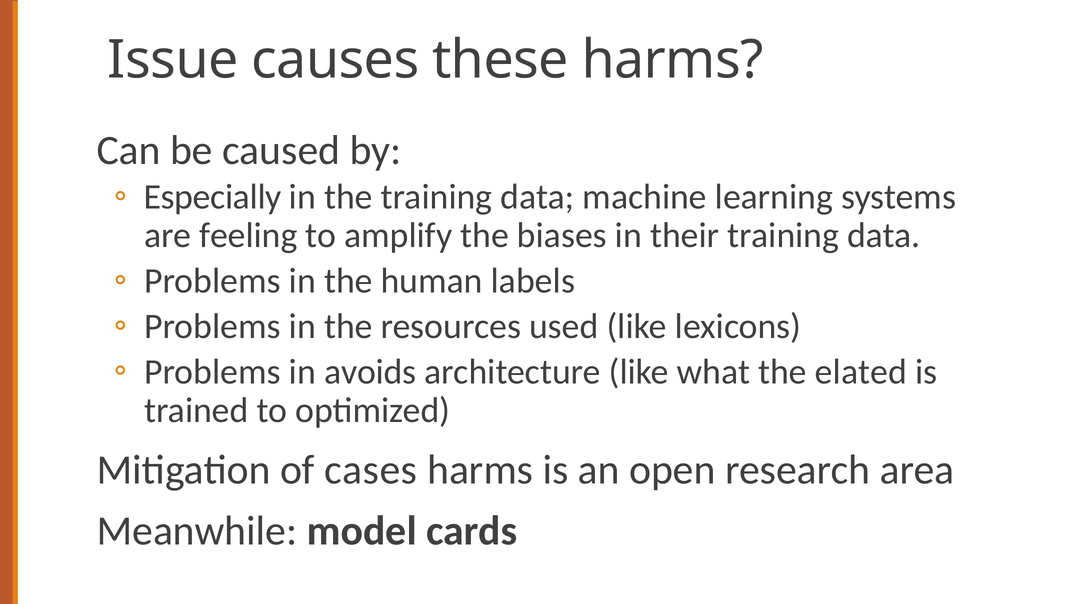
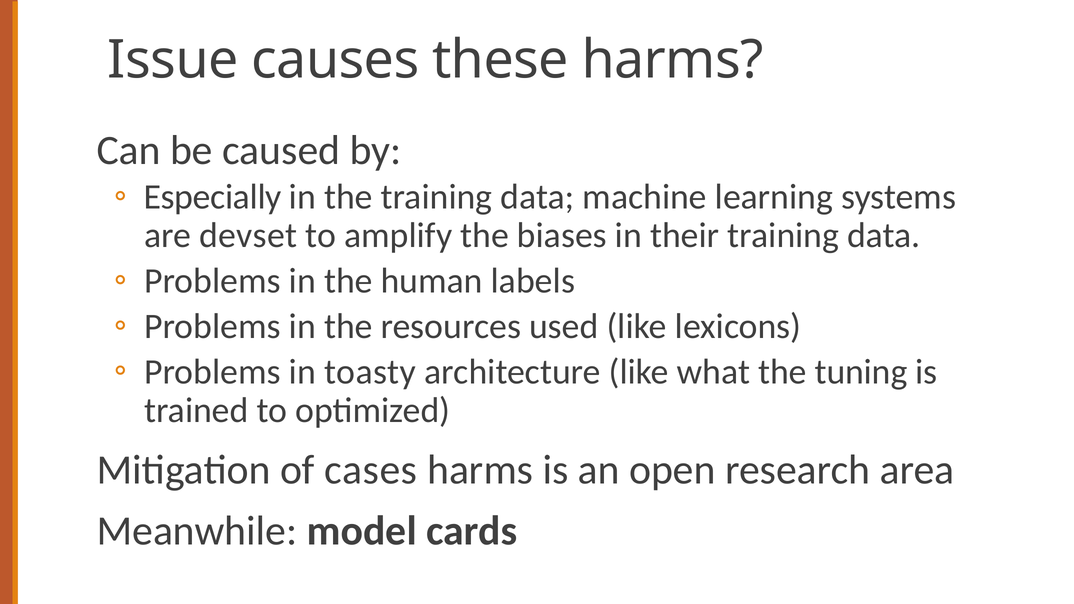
feeling: feeling -> devset
avoids: avoids -> toasty
elated: elated -> tuning
